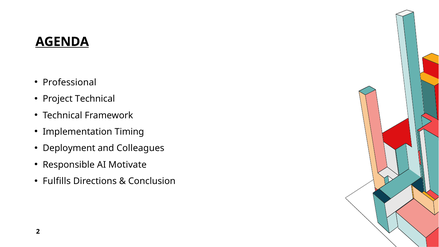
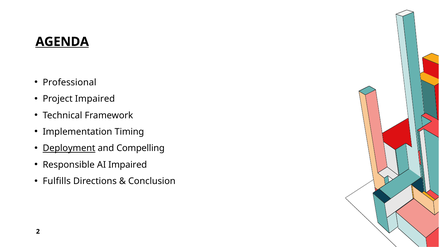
Project Technical: Technical -> Impaired
Deployment underline: none -> present
Colleagues: Colleagues -> Compelling
AI Motivate: Motivate -> Impaired
